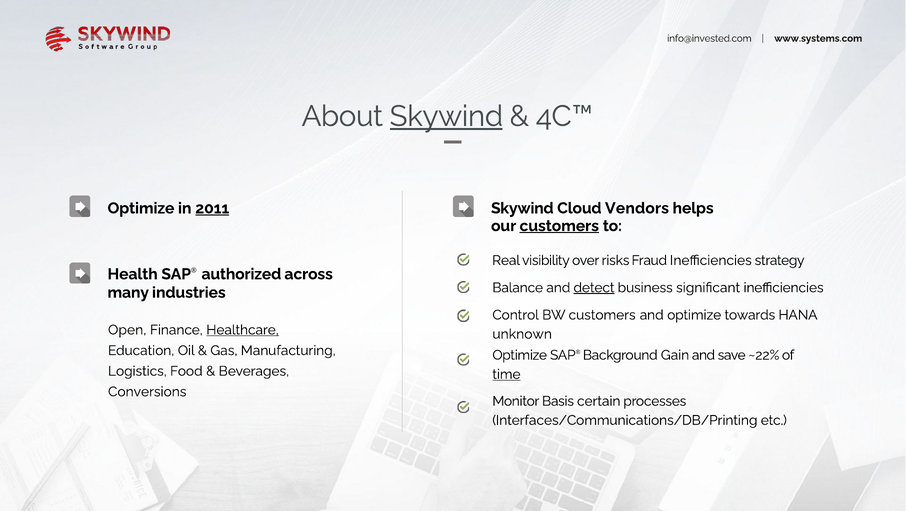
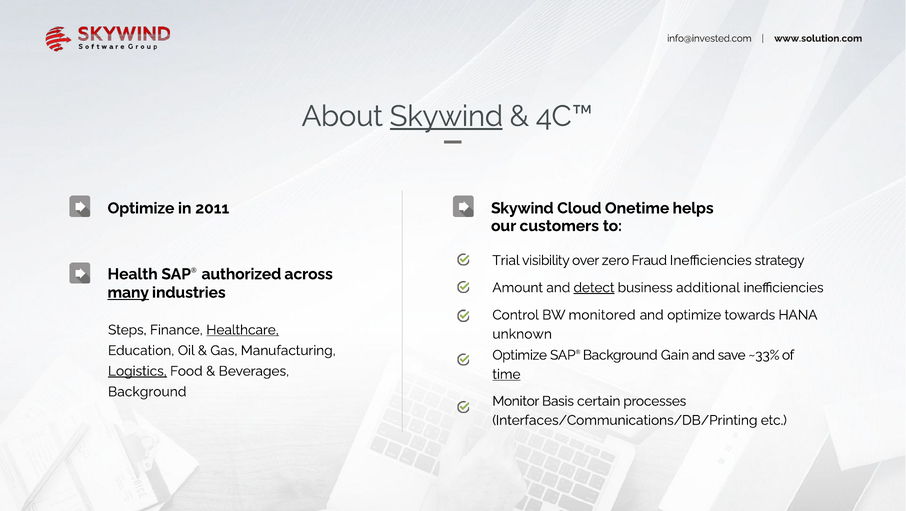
www.systems.com: www.systems.com -> www.solution.com
2011 underline: present -> none
Vendors: Vendors -> Onetime
customers at (559, 226) underline: present -> none
Real: Real -> Trial
risks: risks -> zero
Balance: Balance -> Amount
signiﬁcant: signiﬁcant -> additional
many underline: none -> present
BW customers: customers -> monitored
Open: Open -> Steps
~22%: ~22% -> ~33%
Logistics underline: none -> present
Conversions at (147, 392): Conversions -> Background
